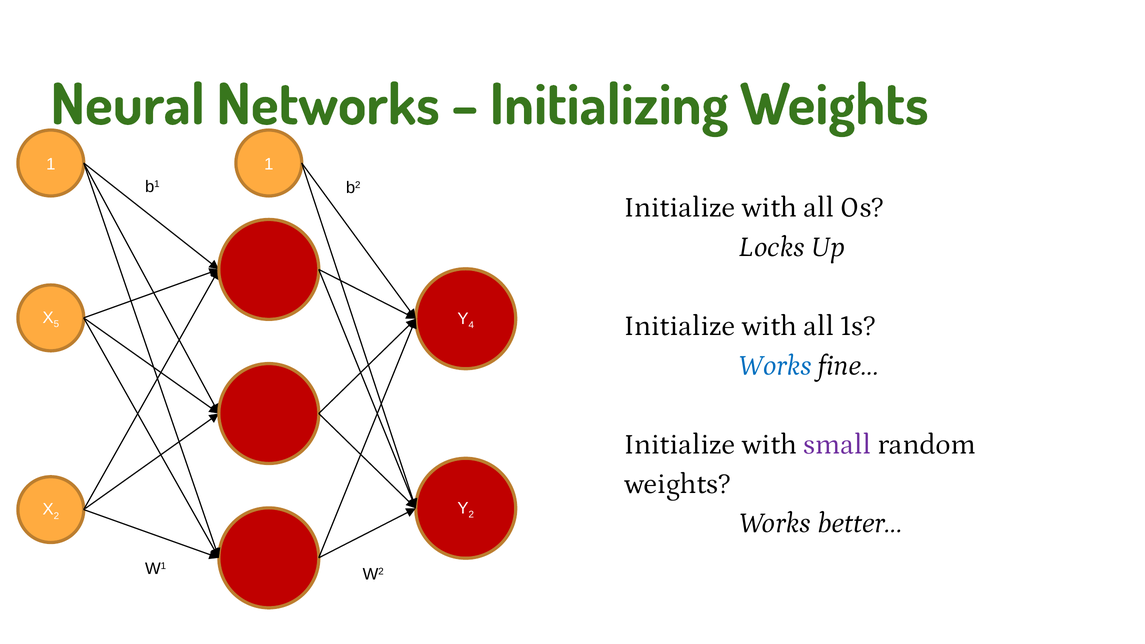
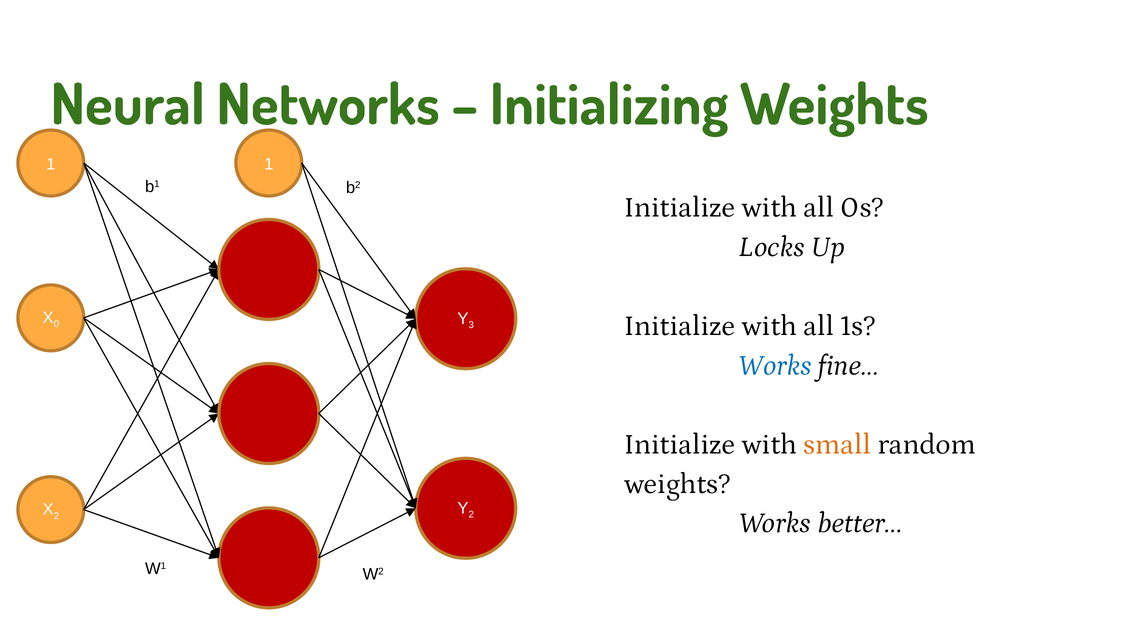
5: 5 -> 0
4: 4 -> 3
small colour: purple -> orange
